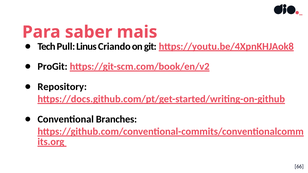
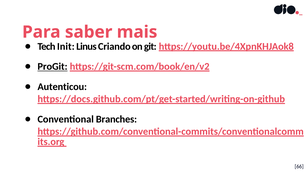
Pull: Pull -> Init
ProGit underline: none -> present
Repository: Repository -> Autenticou
